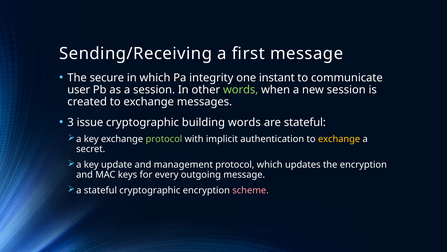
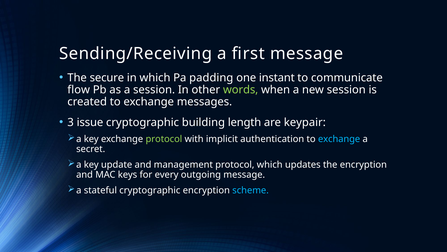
integrity: integrity -> padding
user: user -> flow
building words: words -> length
are stateful: stateful -> keypair
exchange at (339, 139) colour: yellow -> light blue
scheme colour: pink -> light blue
